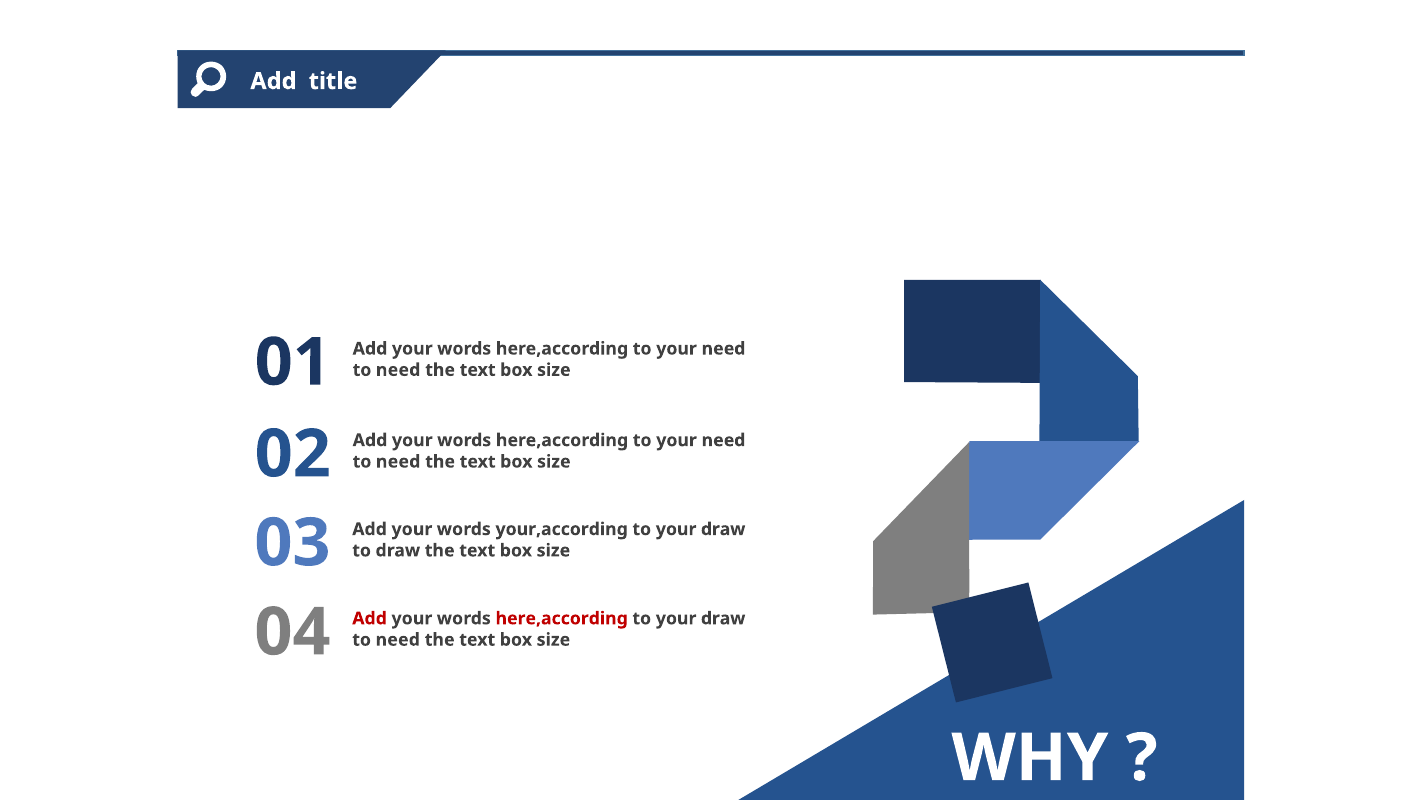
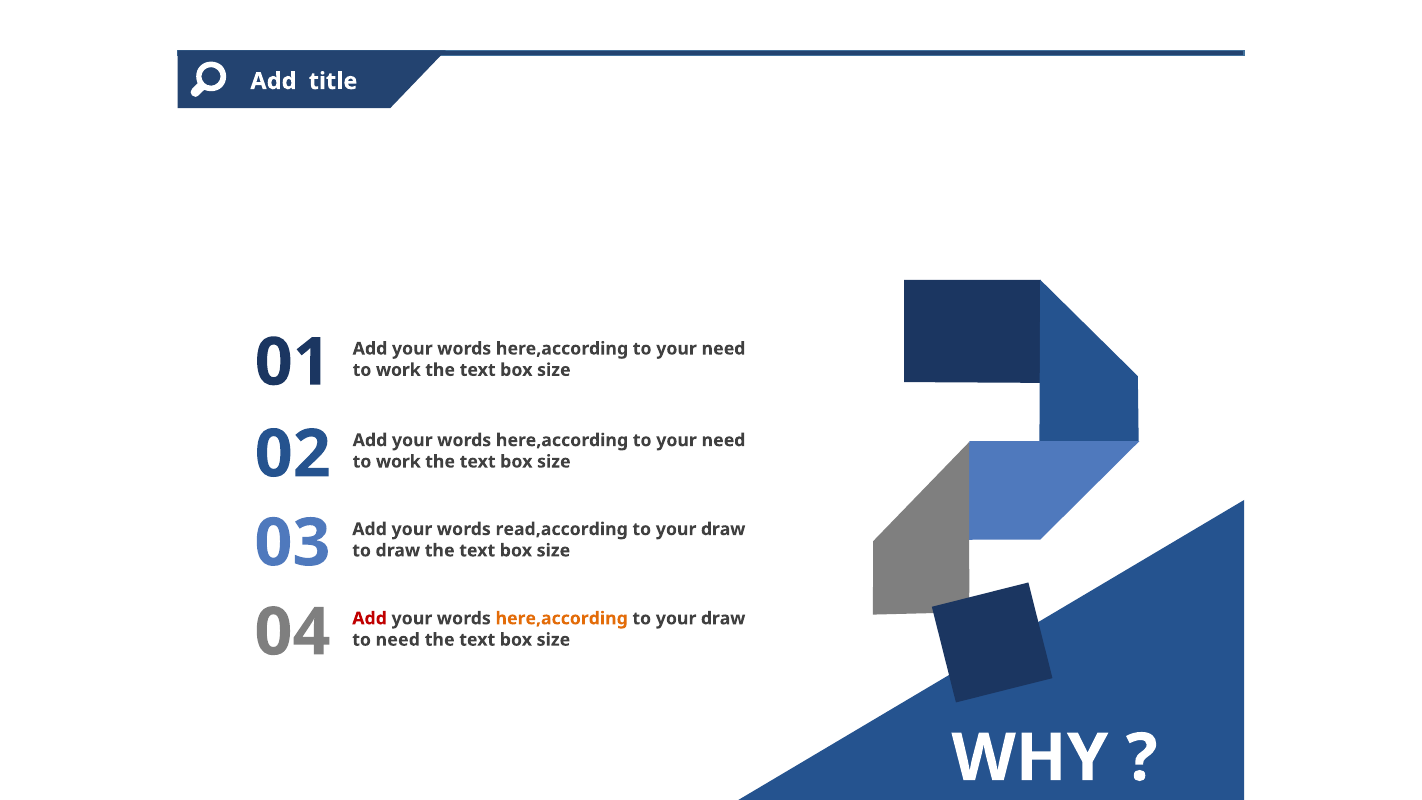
need at (398, 370): need -> work
need at (398, 462): need -> work
your,according: your,according -> read,according
here,according at (562, 618) colour: red -> orange
